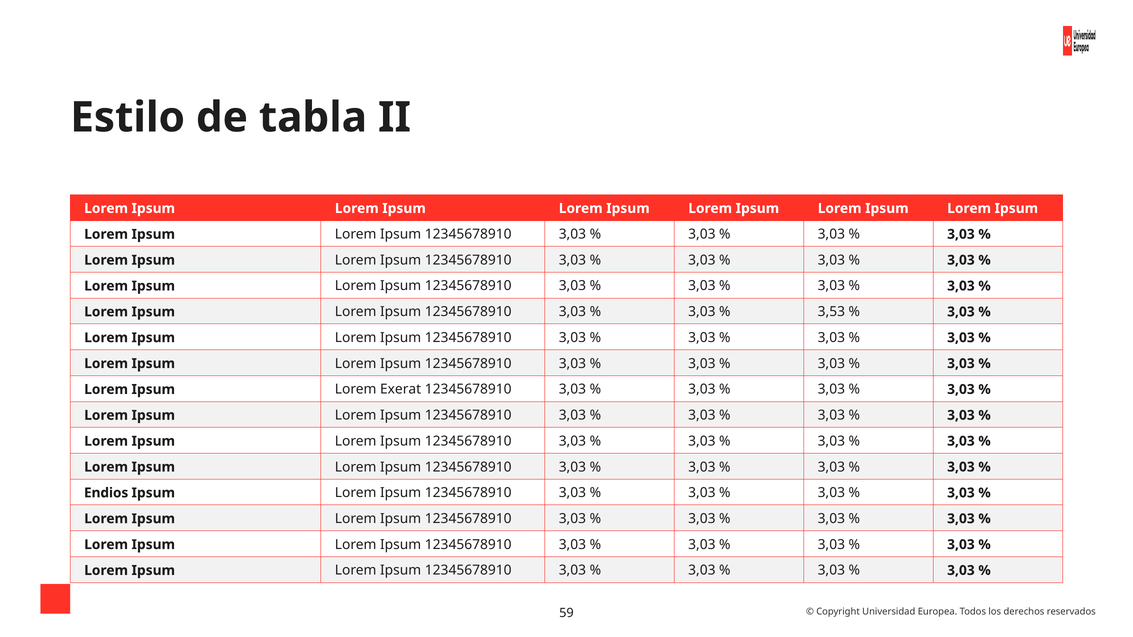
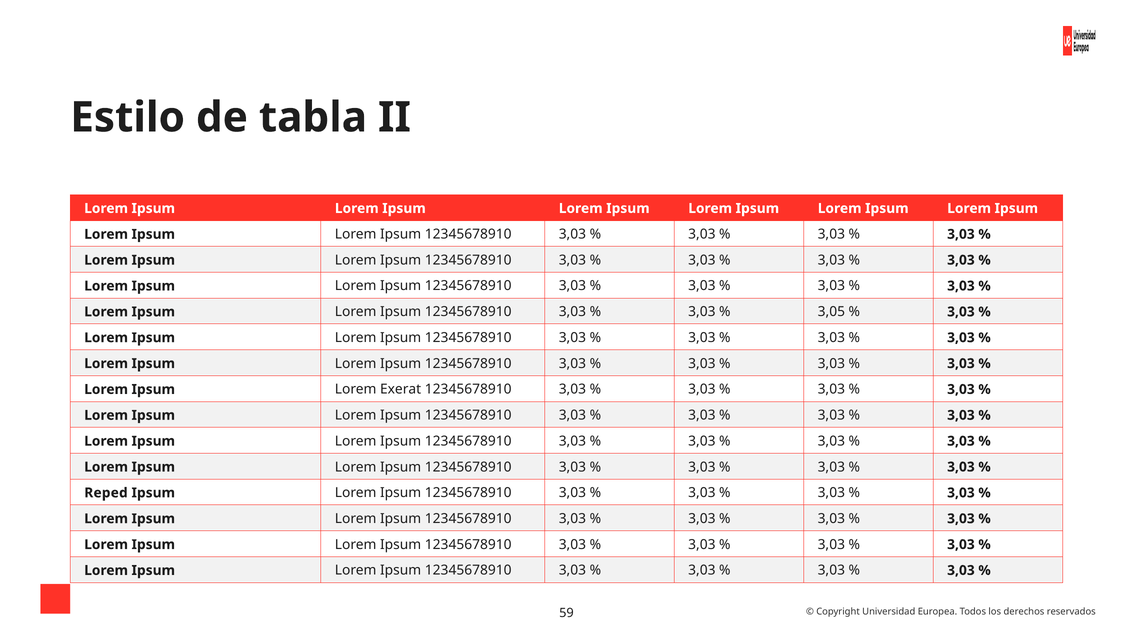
3,53: 3,53 -> 3,05
Endios: Endios -> Reped
